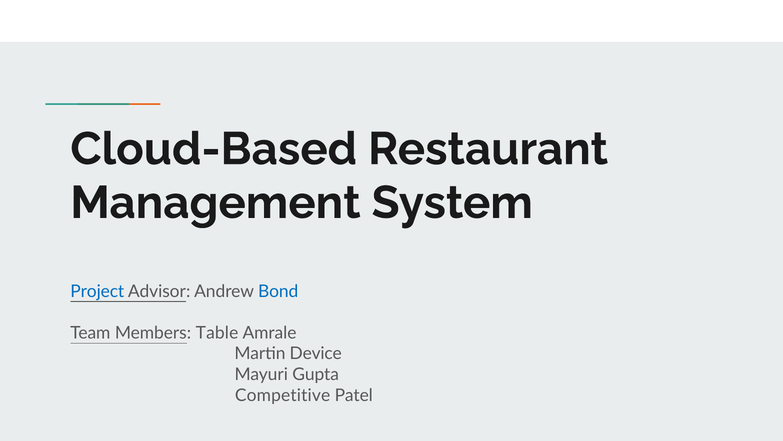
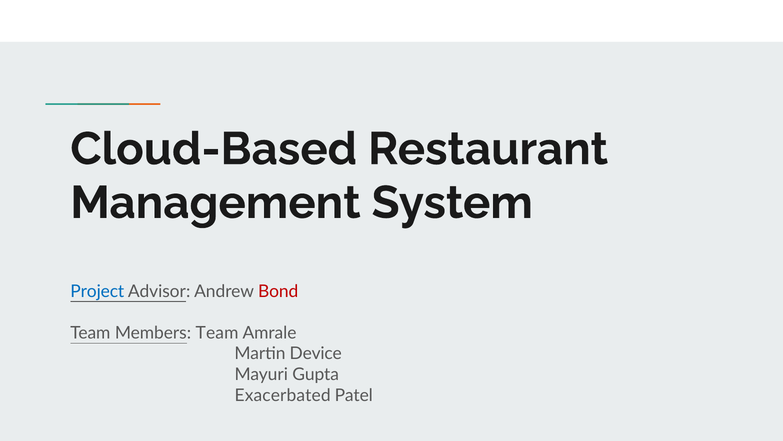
Bond colour: blue -> red
Members Table: Table -> Team
Competitive: Competitive -> Exacerbated
